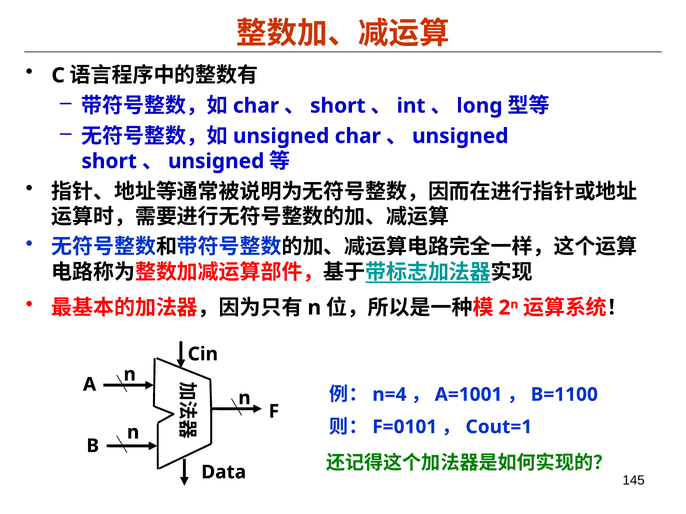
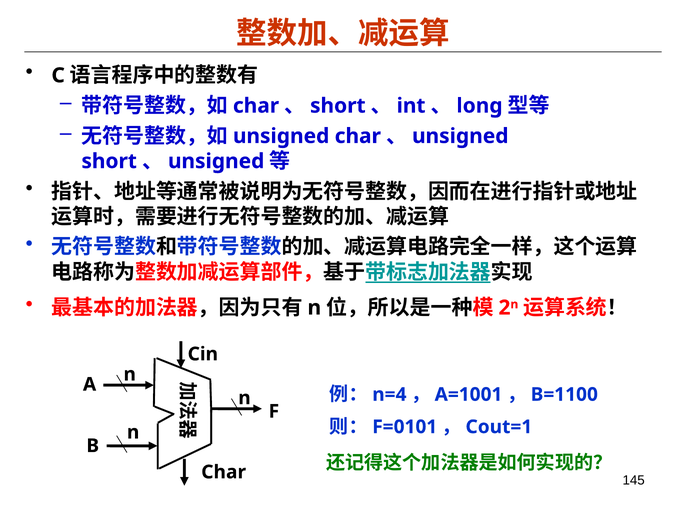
Data at (224, 473): Data -> Char
